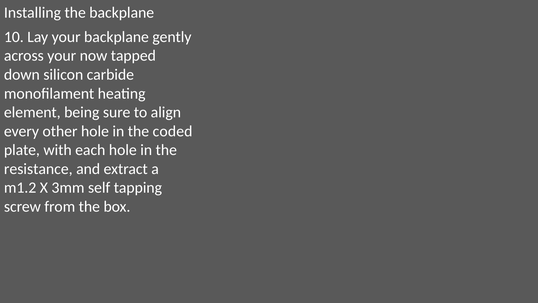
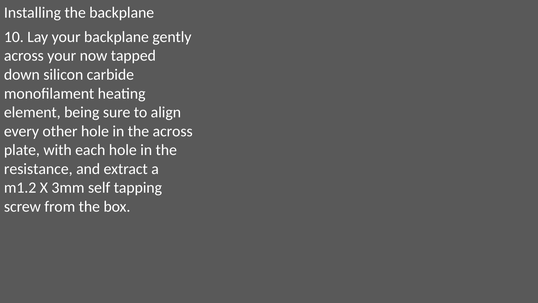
the coded: coded -> across
